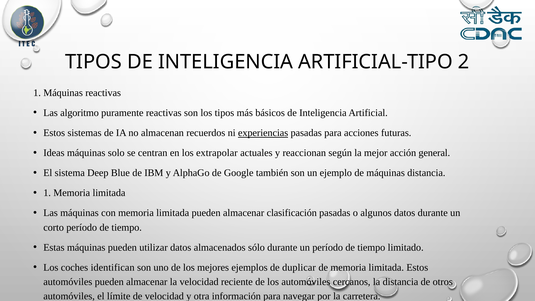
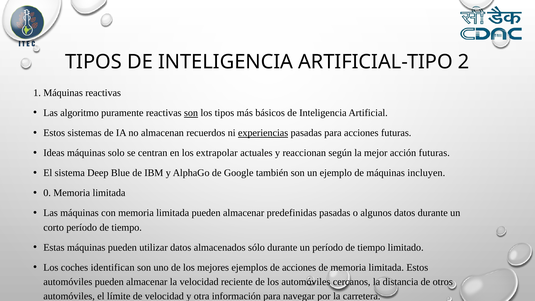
son at (191, 113) underline: none -> present
acción general: general -> futuras
máquinas distancia: distancia -> incluyen
1 at (47, 193): 1 -> 0
clasificación: clasificación -> predefinidas
de duplicar: duplicar -> acciones
